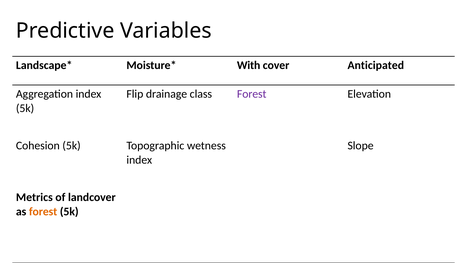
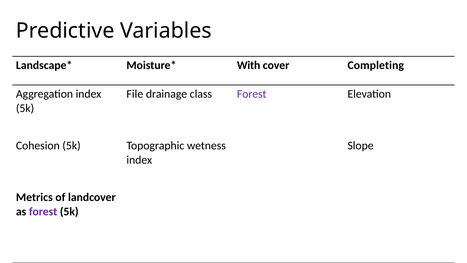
Anticipated: Anticipated -> Completing
Flip: Flip -> File
forest at (43, 211) colour: orange -> purple
